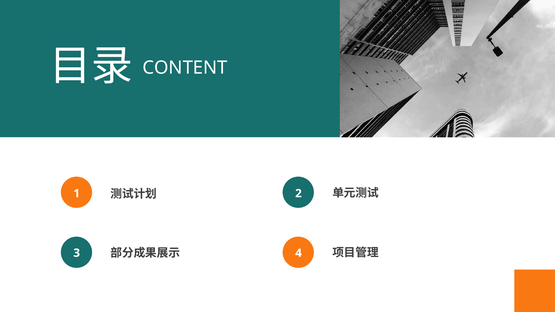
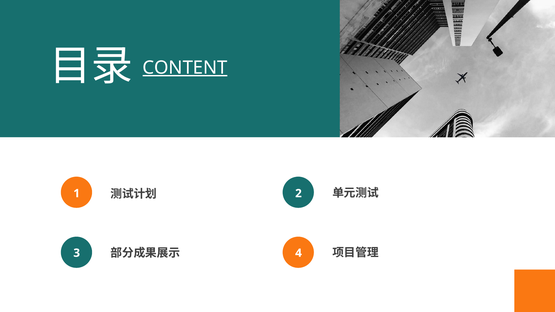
CONTENT underline: none -> present
